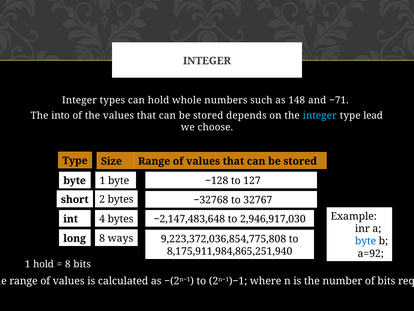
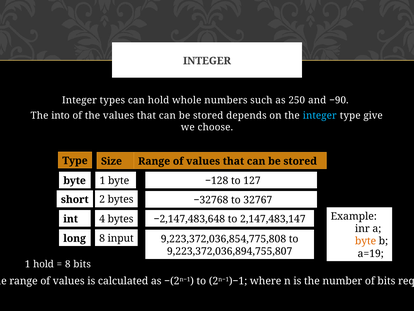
148: 148 -> 250
−71: −71 -> −90
lead: lead -> give
2,946,917,030: 2,946,917,030 -> 2,147,483,147
ways: ways -> input
byte at (366, 241) colour: blue -> orange
8,175,911,984,865,251,940: 8,175,911,984,865,251,940 -> 9,223,372,036,894,755,807
a=92: a=92 -> a=19
